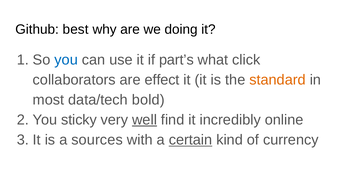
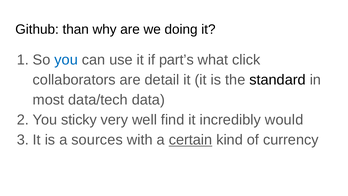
best: best -> than
effect: effect -> detail
standard colour: orange -> black
bold: bold -> data
well underline: present -> none
online: online -> would
